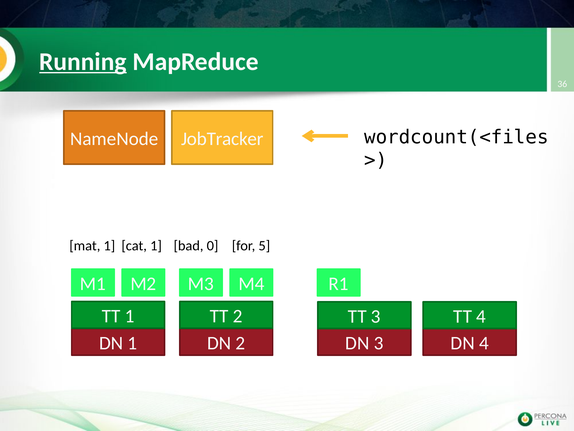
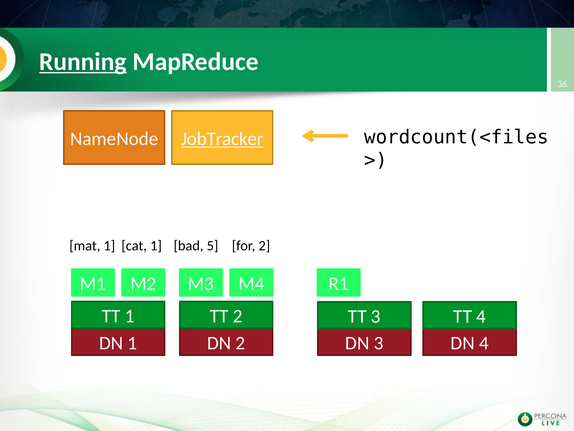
JobTracker underline: none -> present
for 5: 5 -> 2
0: 0 -> 5
